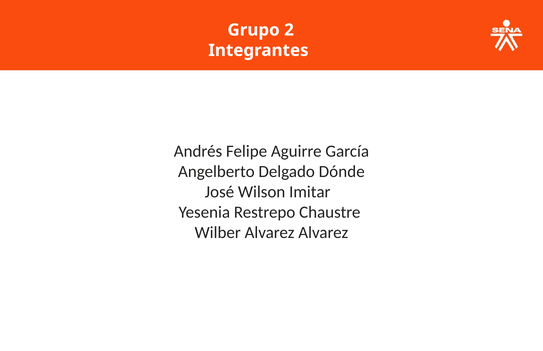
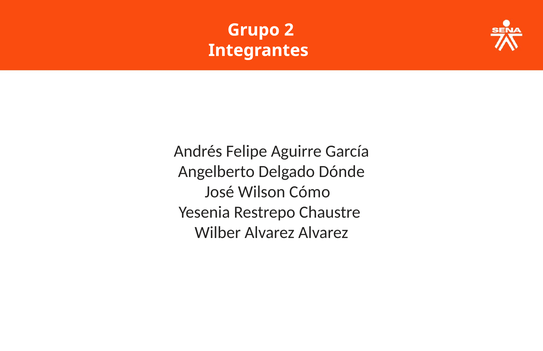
Imitar: Imitar -> Cómo
